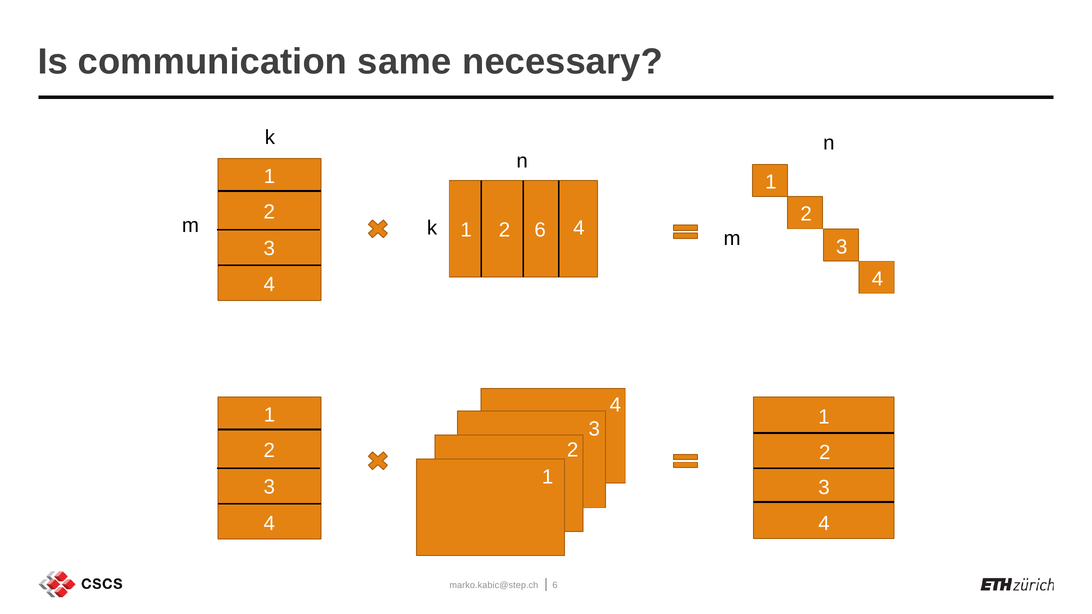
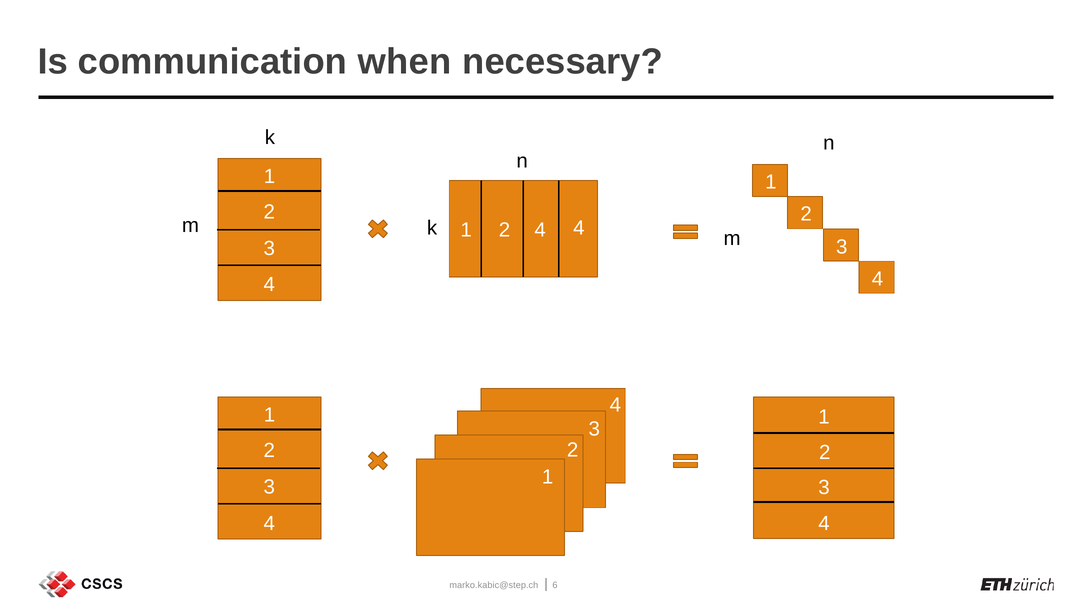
same: same -> when
2 6: 6 -> 4
